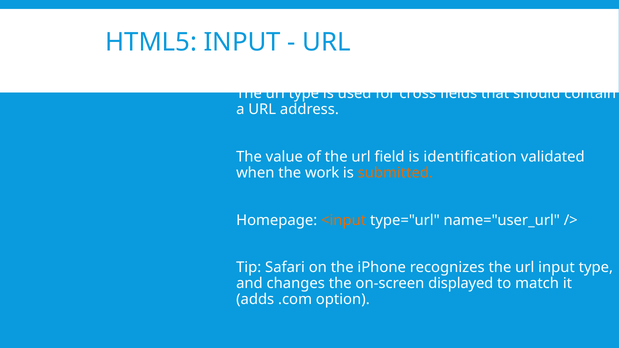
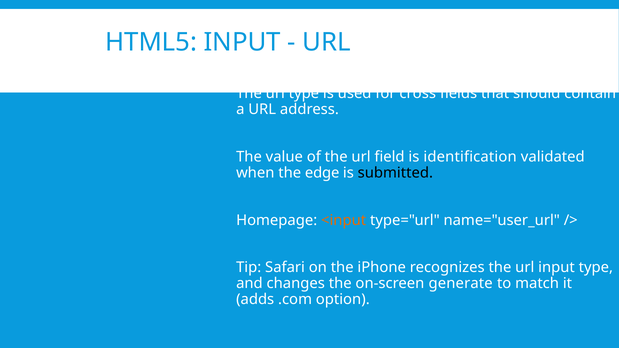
work: work -> edge
submitted colour: orange -> black
displayed: displayed -> generate
